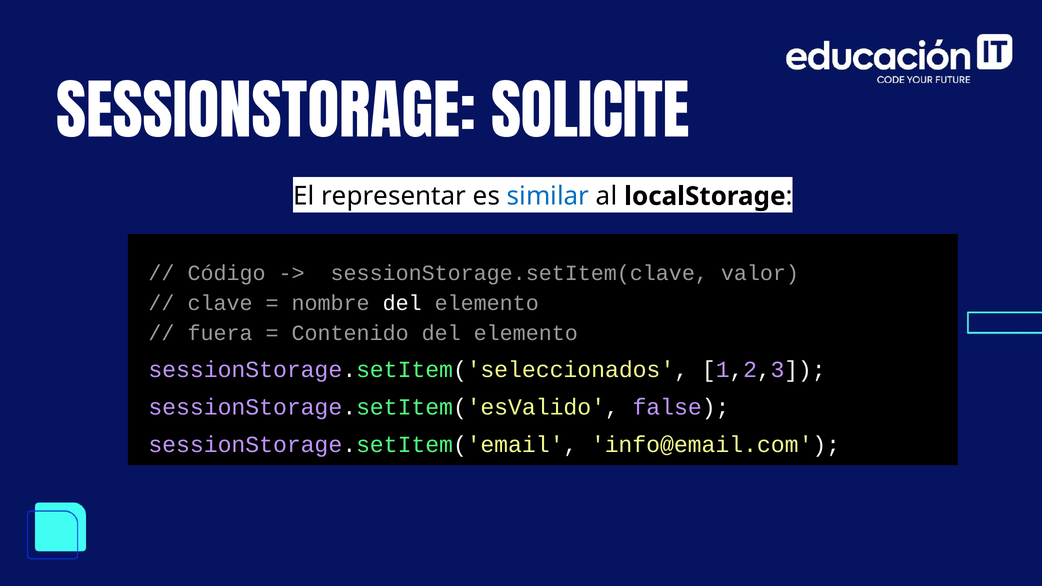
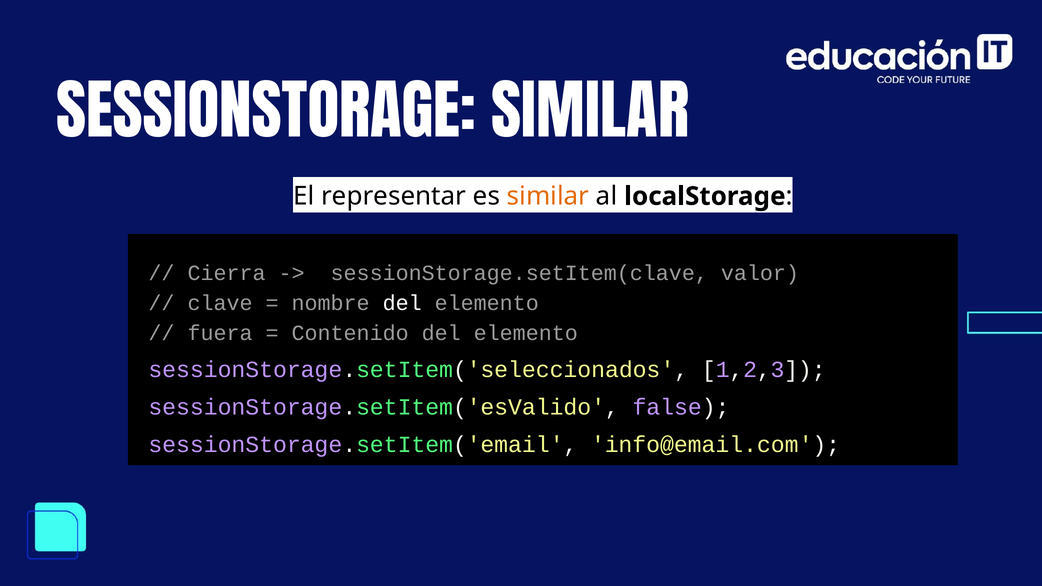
SESSIONSTORAGE SOLICITE: SOLICITE -> SIMILAR
similar at (548, 196) colour: blue -> orange
Código: Código -> Cierra
